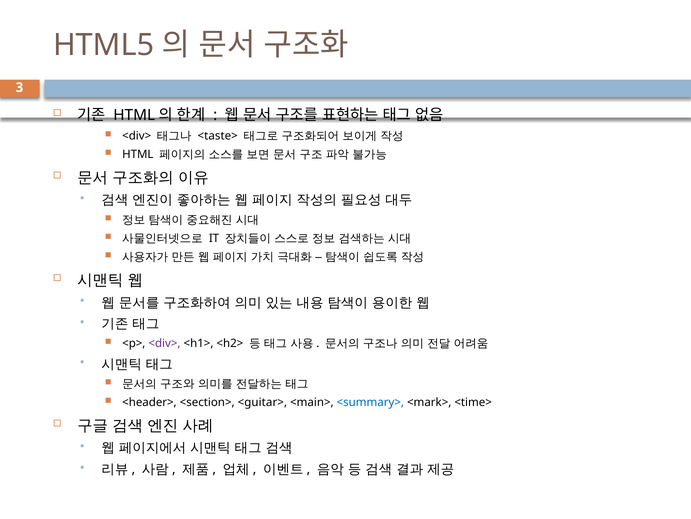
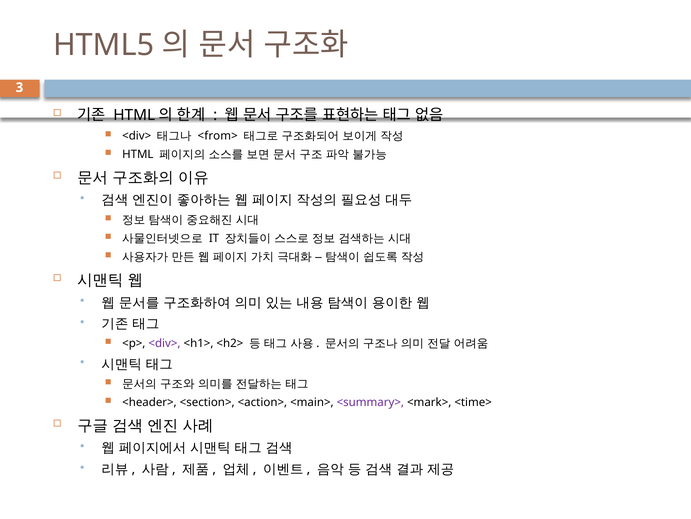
<taste>: <taste> -> <from>
<guitar>: <guitar> -> <action>
<summary> colour: blue -> purple
